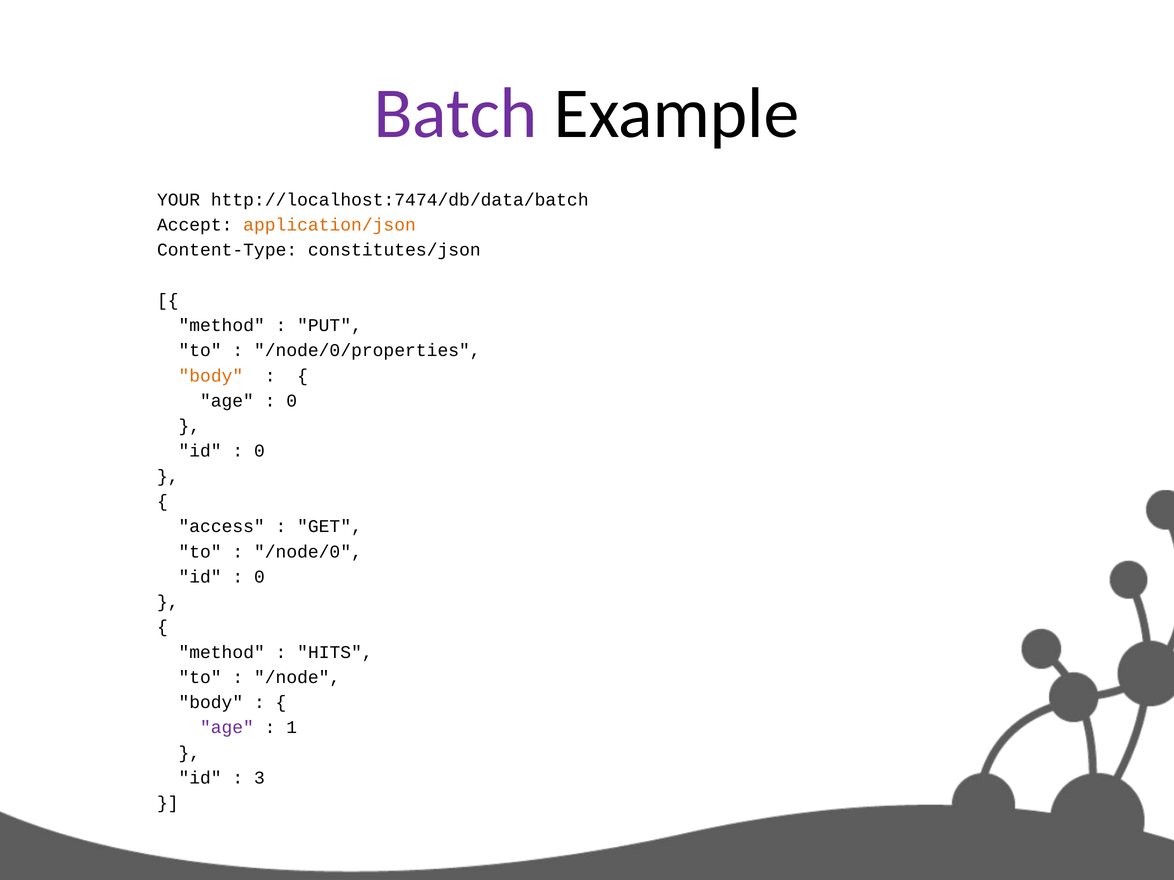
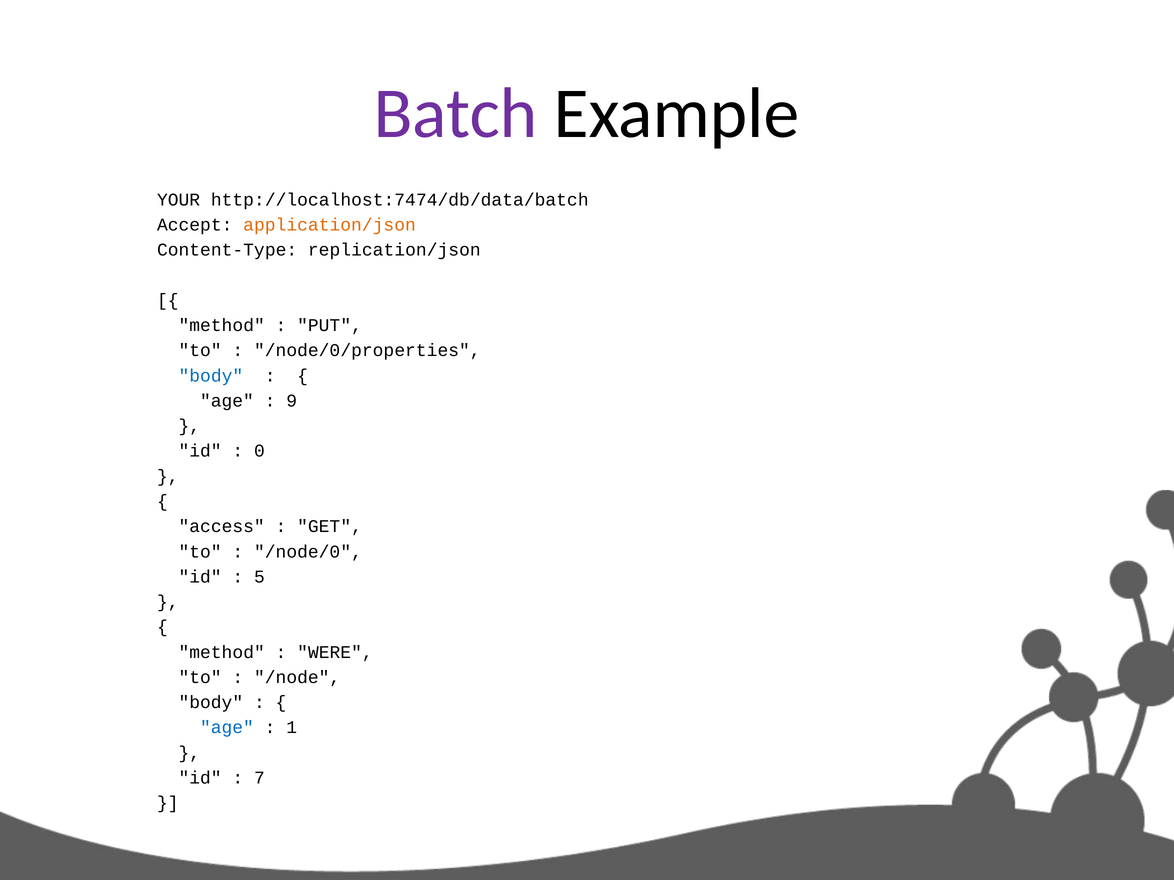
constitutes/json: constitutes/json -> replication/json
body at (211, 376) colour: orange -> blue
0 at (292, 401): 0 -> 9
0 at (259, 577): 0 -> 5
HITS: HITS -> WERE
age at (227, 728) colour: purple -> blue
3: 3 -> 7
